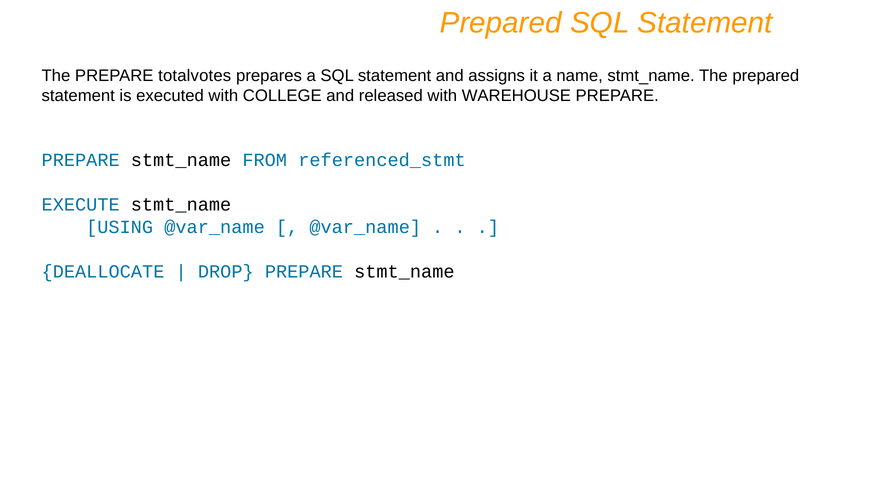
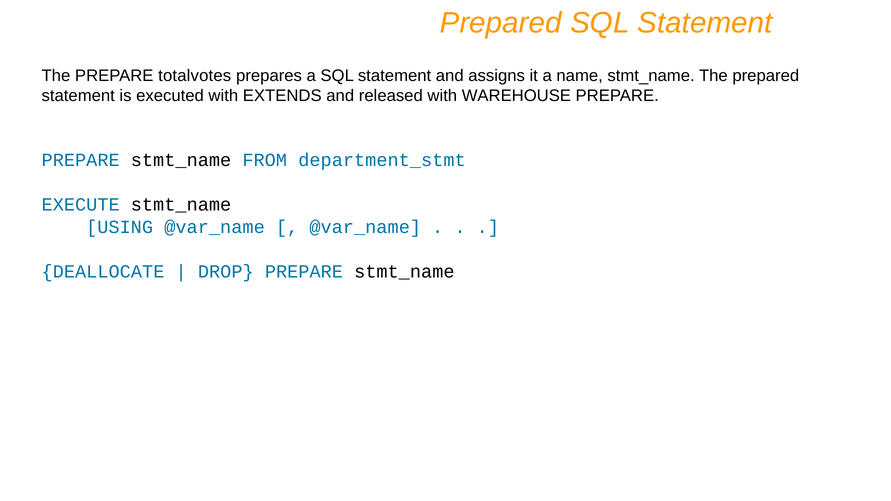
COLLEGE: COLLEGE -> EXTENDS
referenced_stmt: referenced_stmt -> department_stmt
